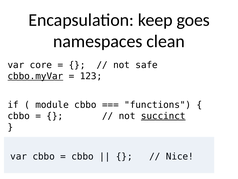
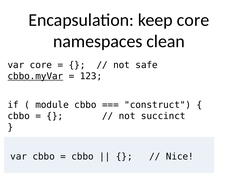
keep goes: goes -> core
functions: functions -> construct
succinct underline: present -> none
